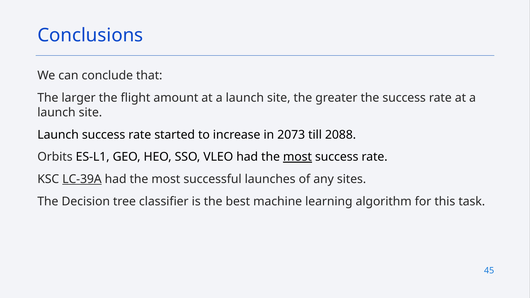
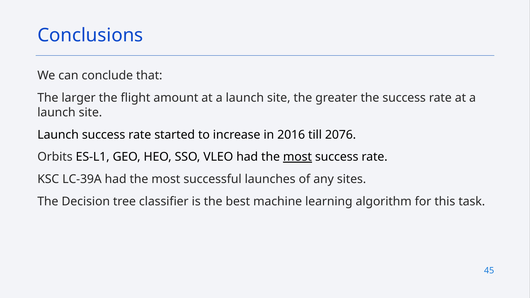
2073: 2073 -> 2016
2088: 2088 -> 2076
LC-39A underline: present -> none
